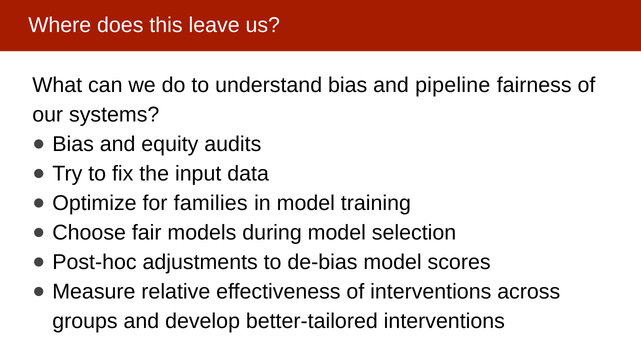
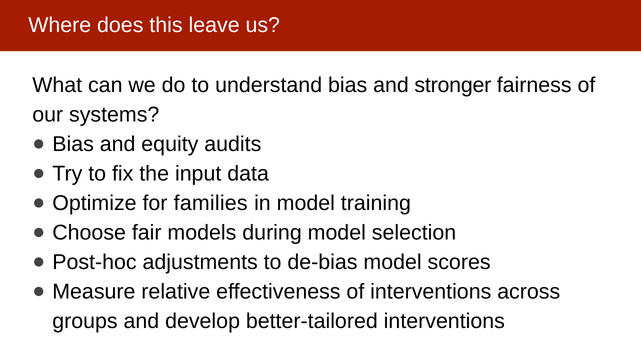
pipeline: pipeline -> stronger
